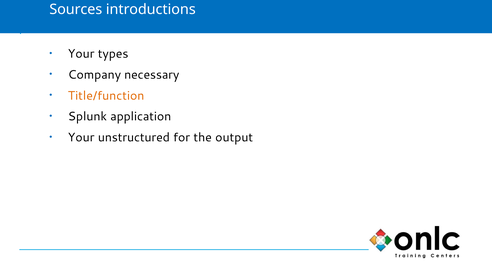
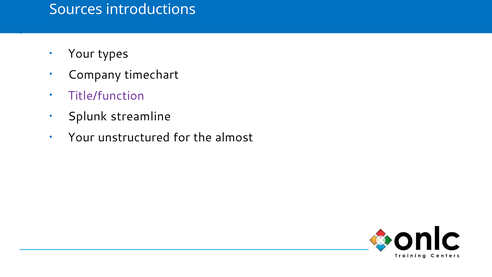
necessary: necessary -> timechart
Title/function colour: orange -> purple
application: application -> streamline
output: output -> almost
